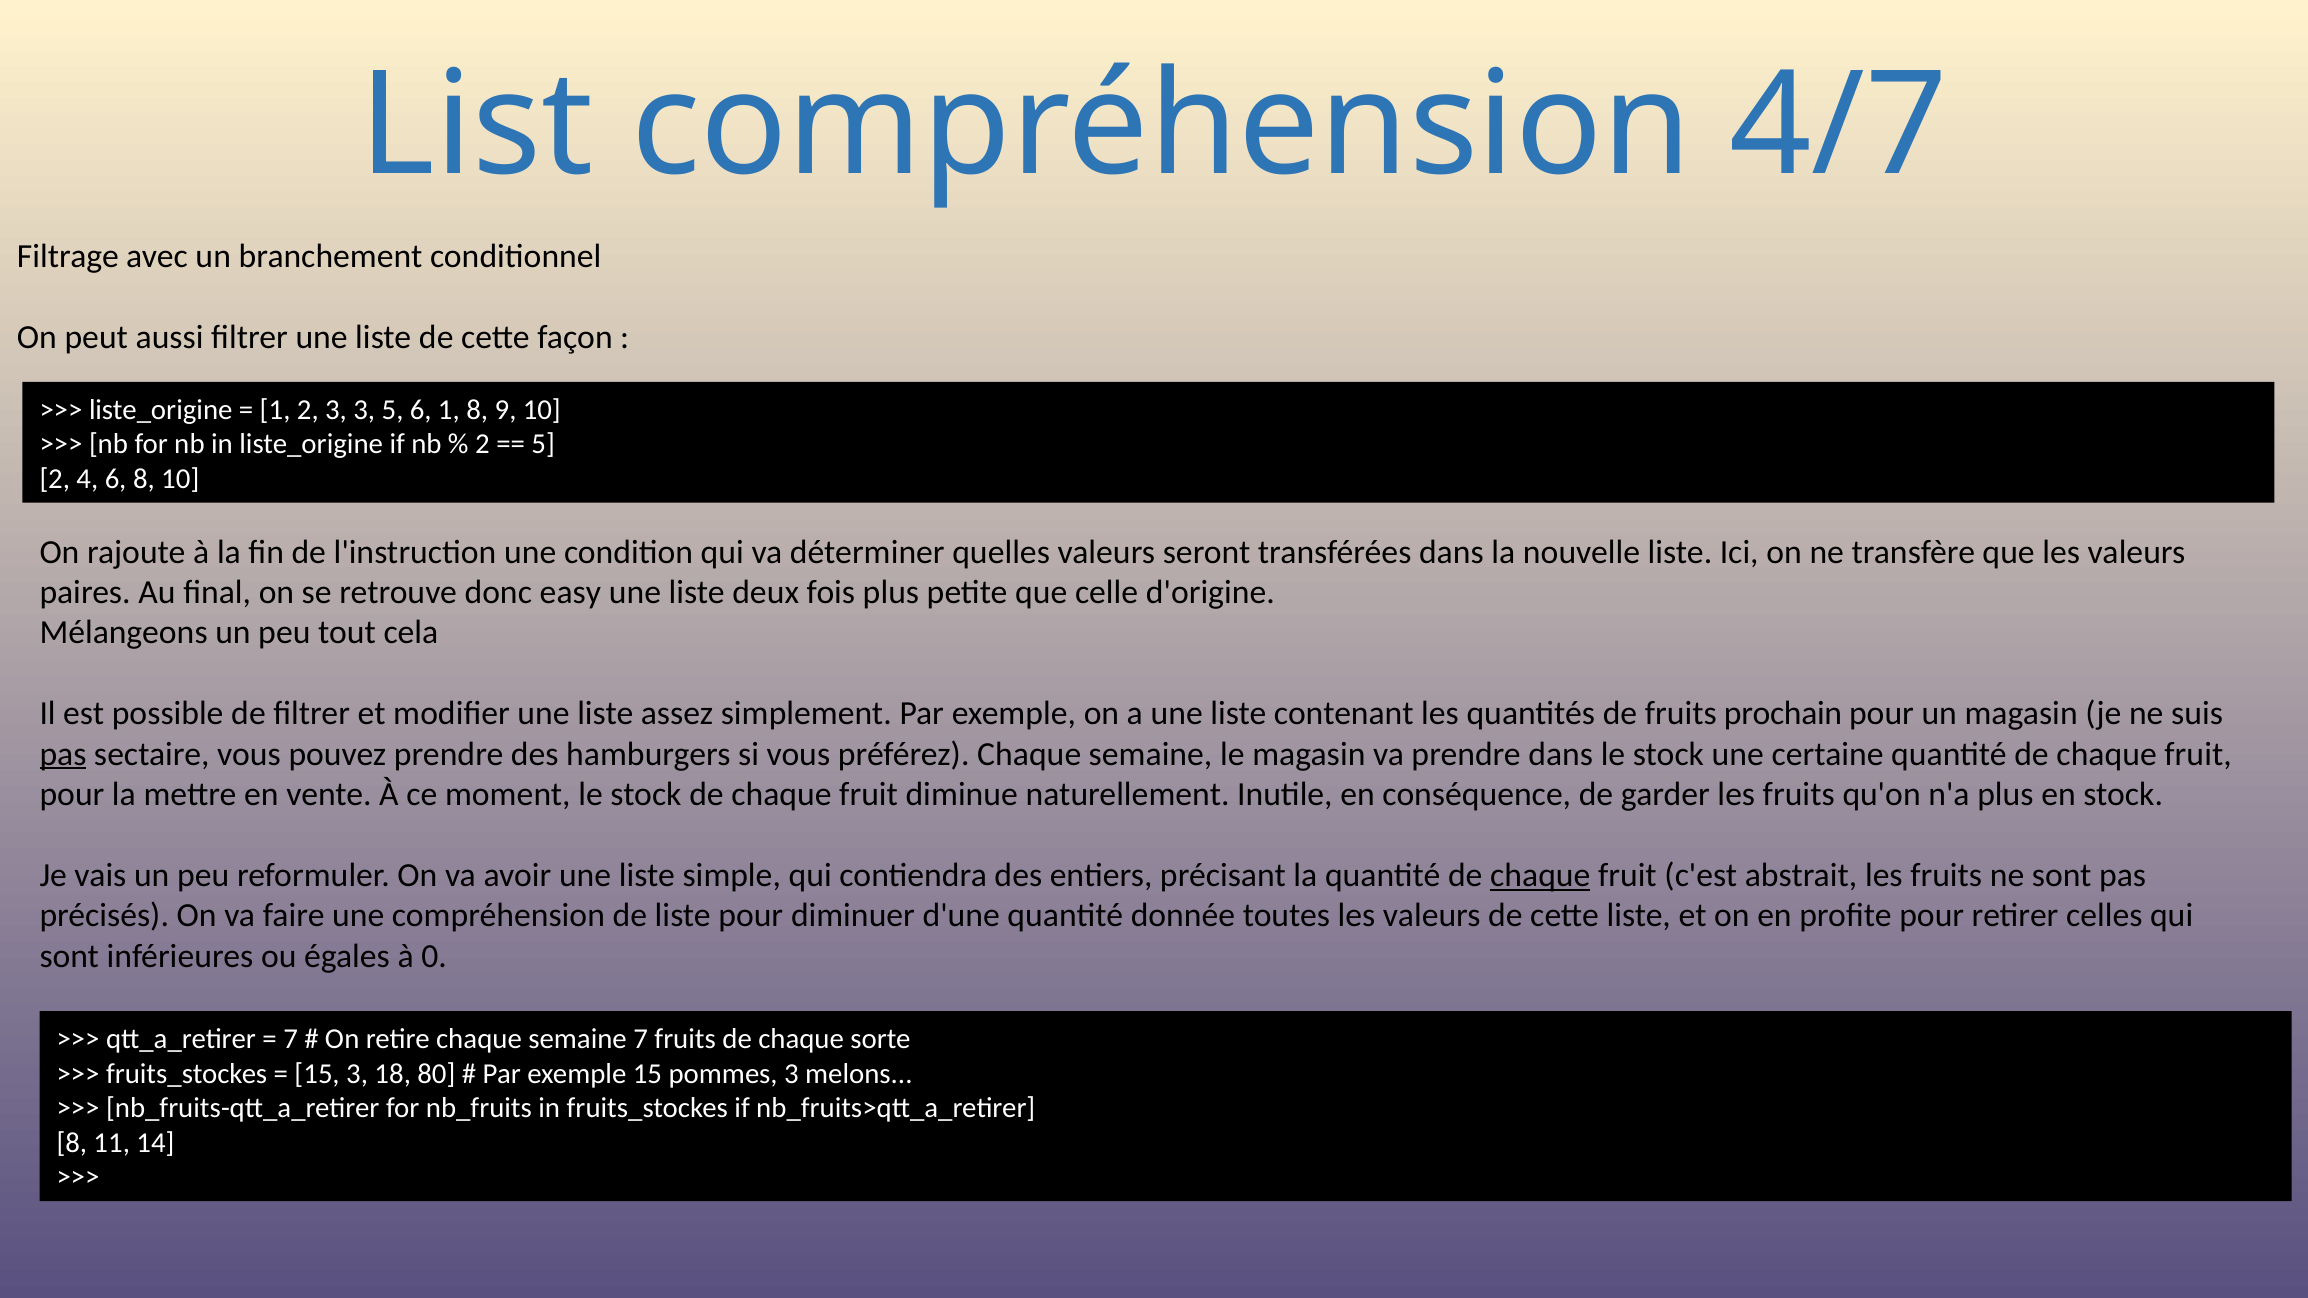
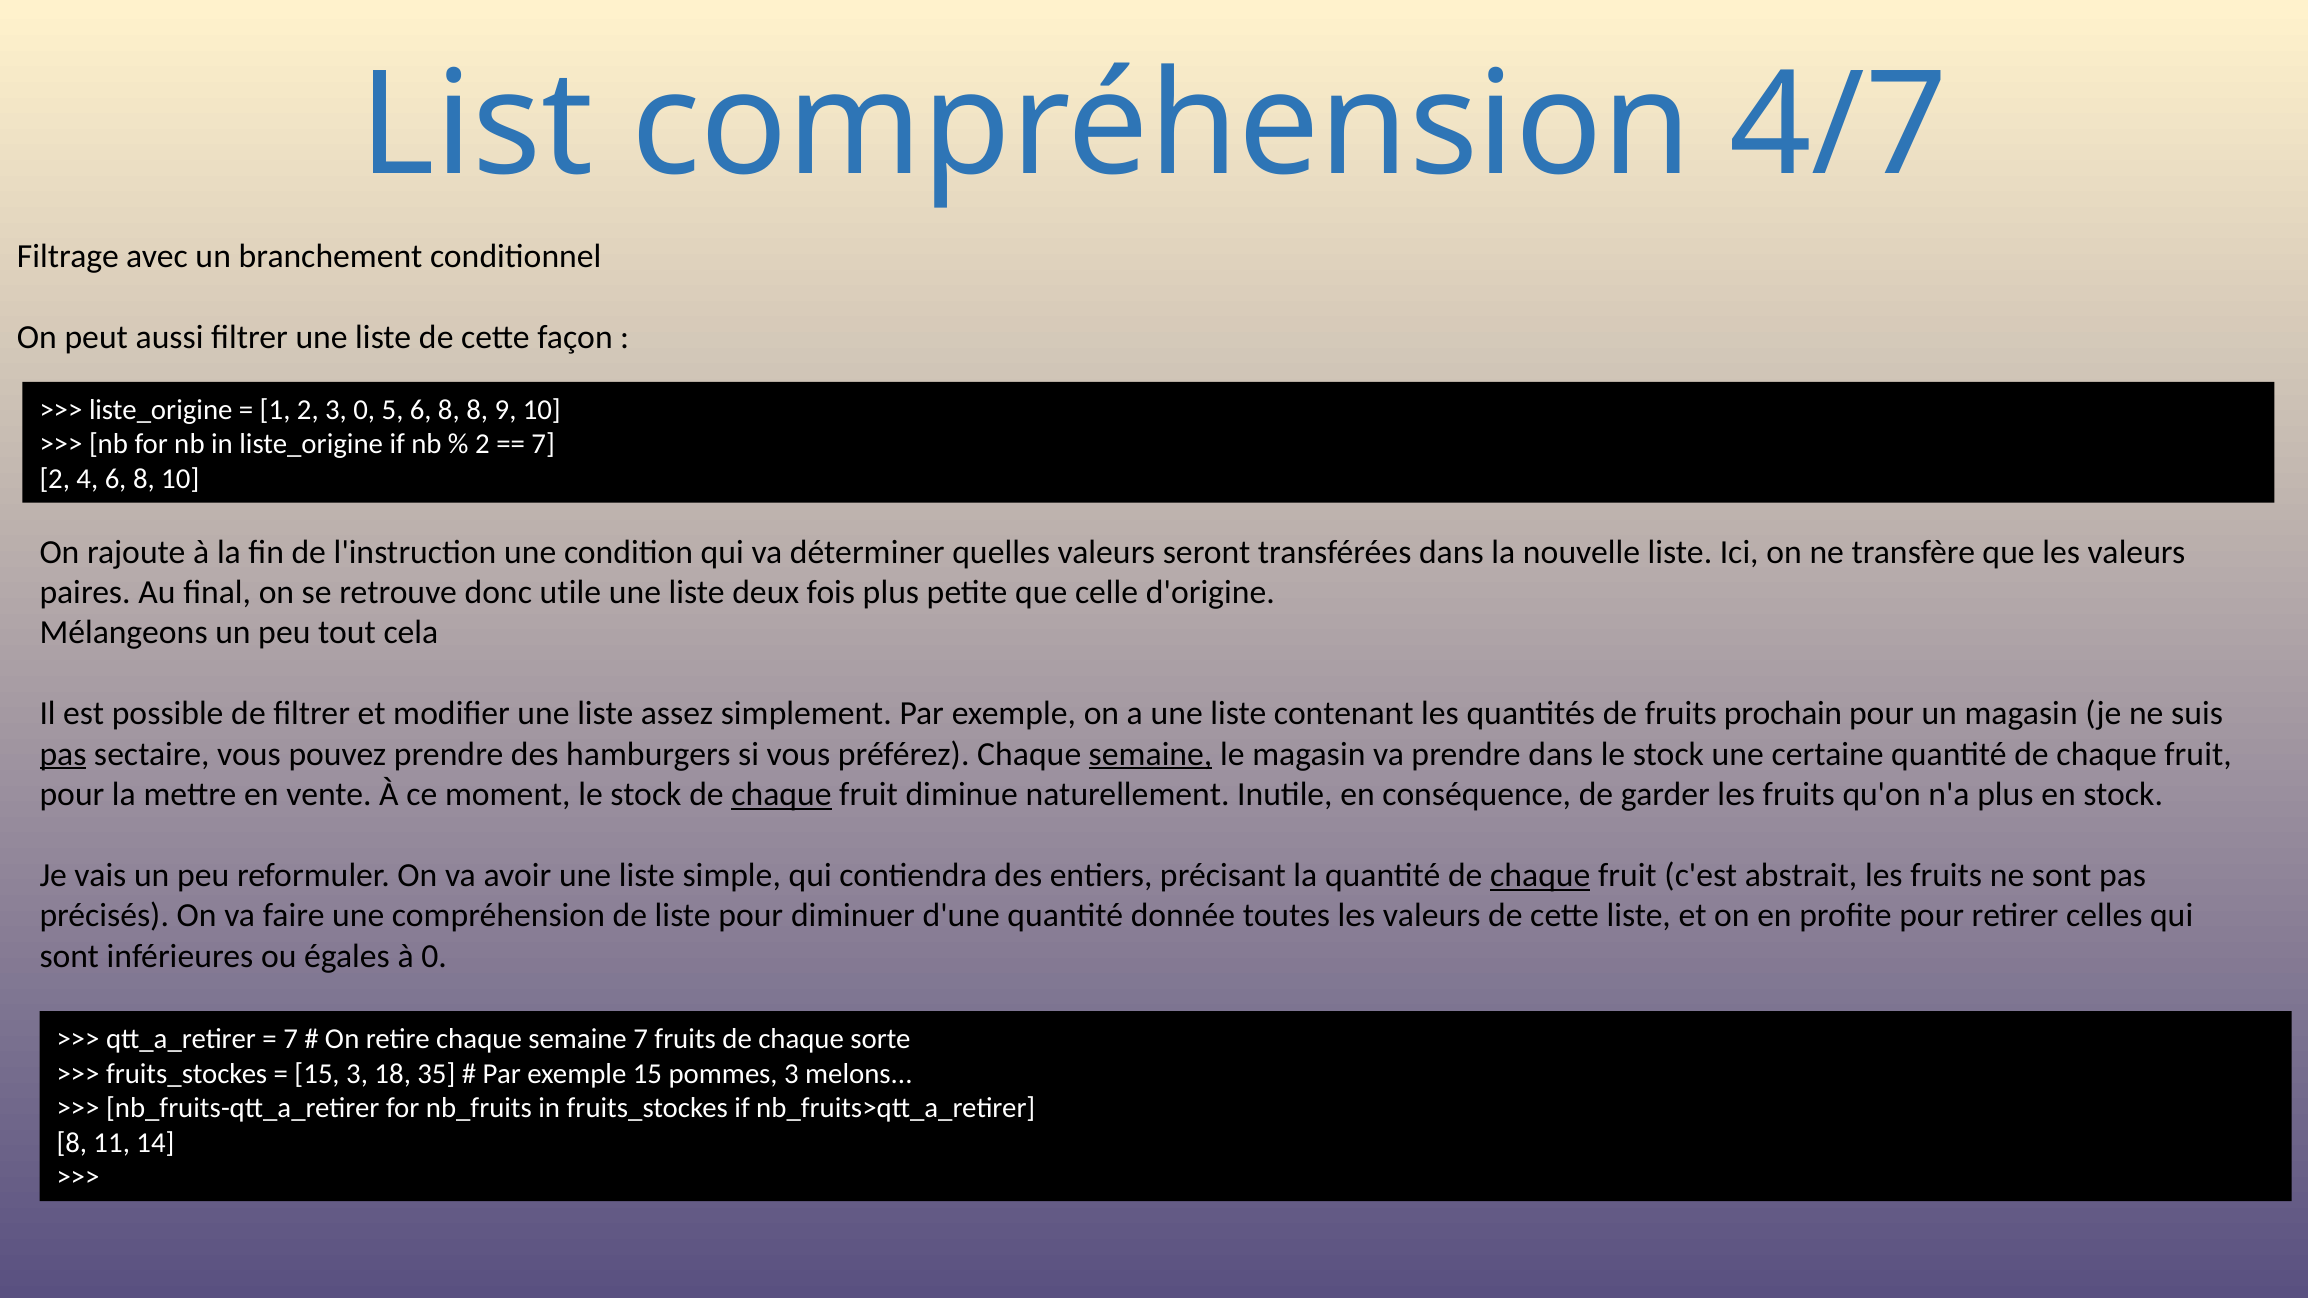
3 3: 3 -> 0
5 6 1: 1 -> 8
5 at (543, 444): 5 -> 7
easy: easy -> utile
semaine at (1151, 754) underline: none -> present
chaque at (781, 794) underline: none -> present
80: 80 -> 35
